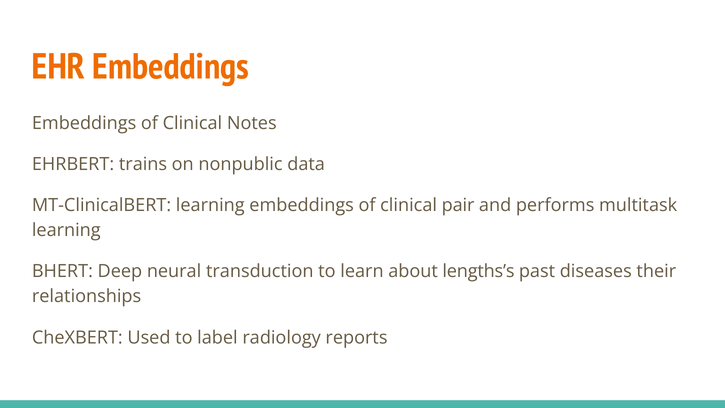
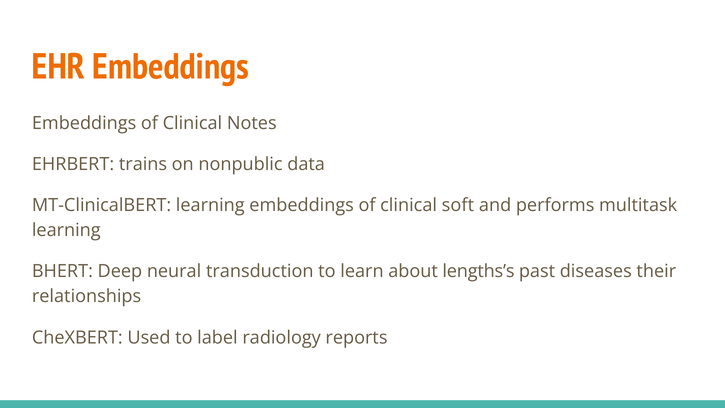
pair: pair -> soft
